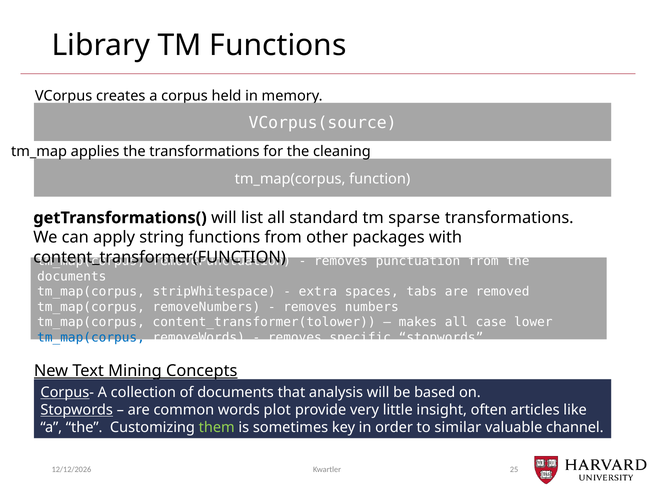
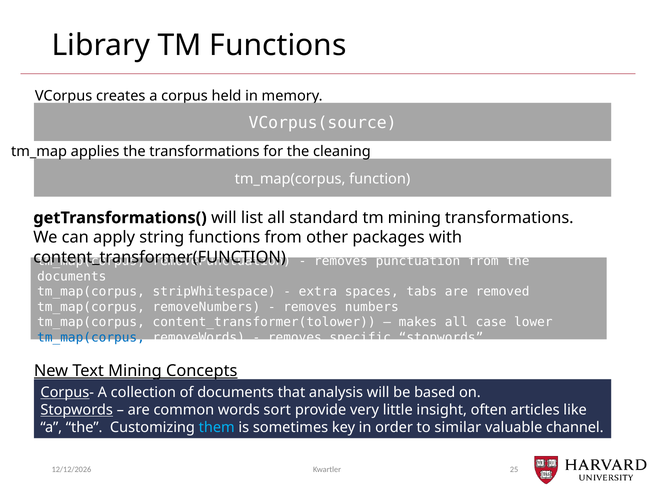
tm sparse: sparse -> mining
plot: plot -> sort
them colour: light green -> light blue
